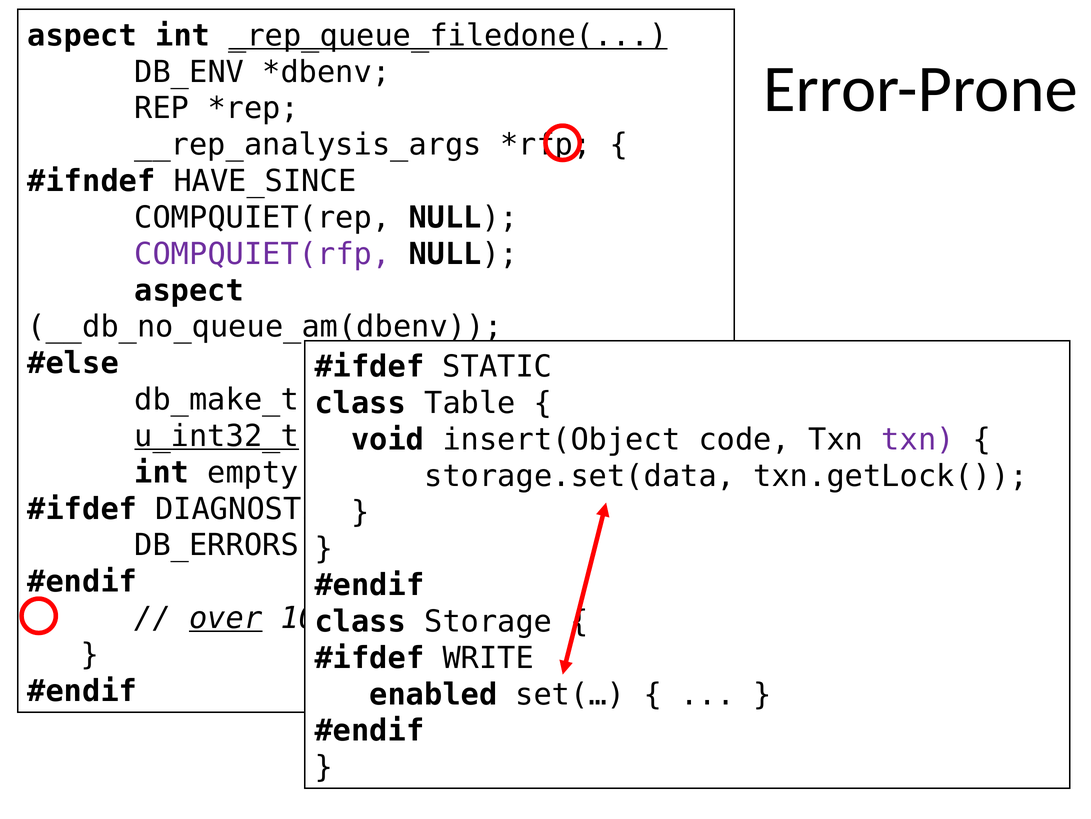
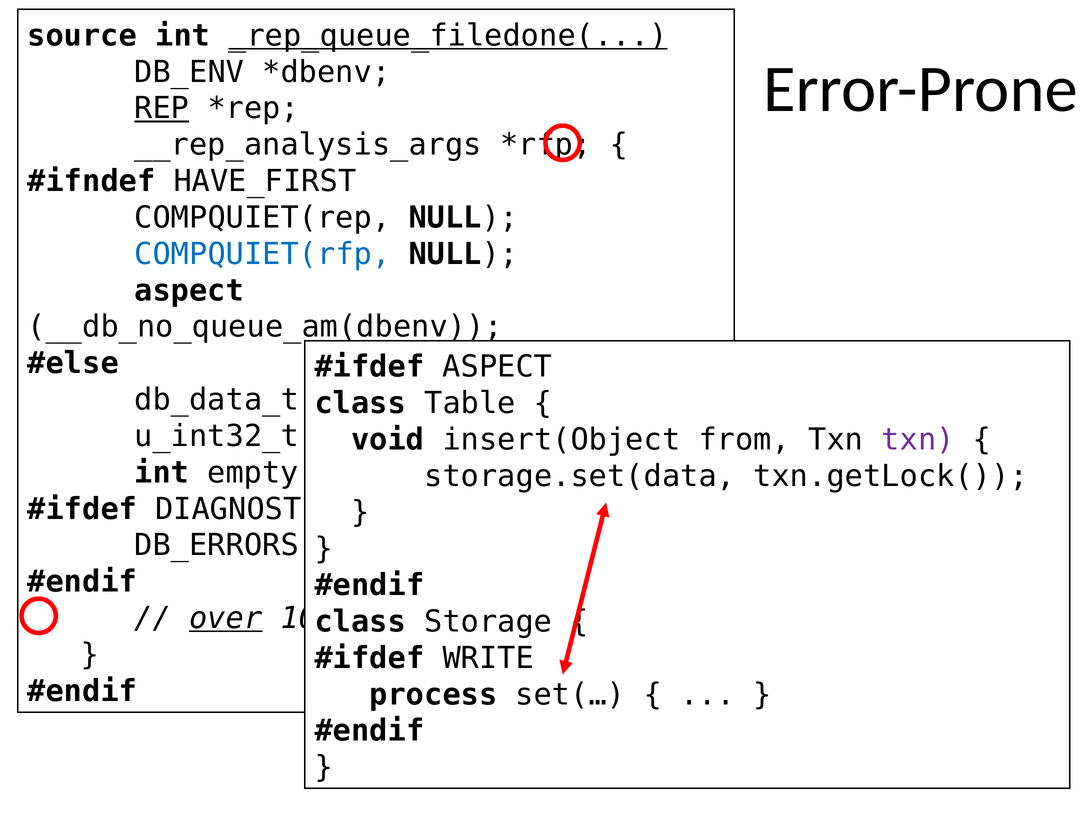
aspect at (82, 36): aspect -> source
REP underline: none -> present
HAVE_SINCE: HAVE_SINCE -> HAVE_FIRST
COMPQUIET(rfp colour: purple -> blue
STATIC at (497, 366): STATIC -> ASPECT
db_make_t: db_make_t -> db_data_t
u_int32_t underline: present -> none
insert(Object code: code -> from
enabled: enabled -> process
